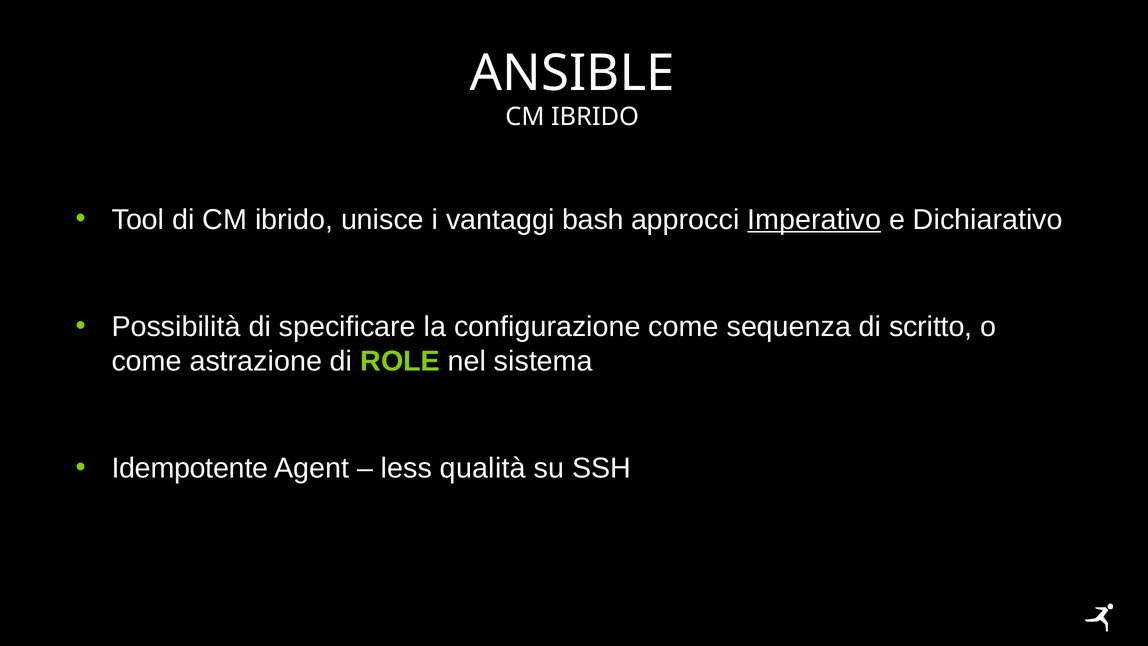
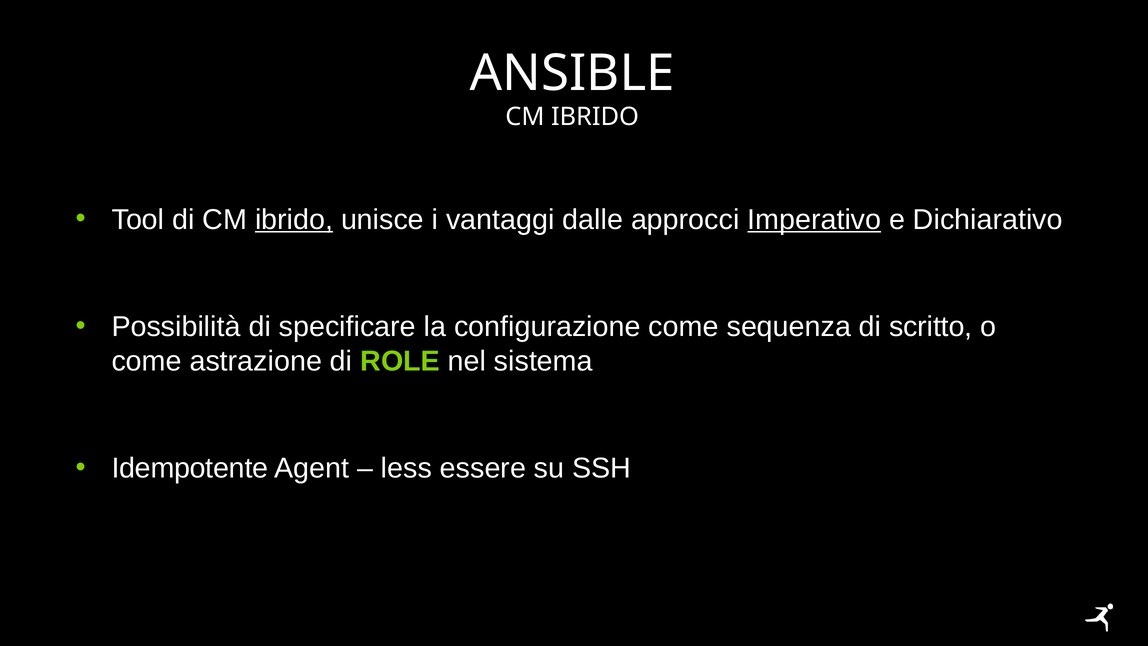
ibrido at (294, 219) underline: none -> present
bash: bash -> dalle
qualità: qualità -> essere
